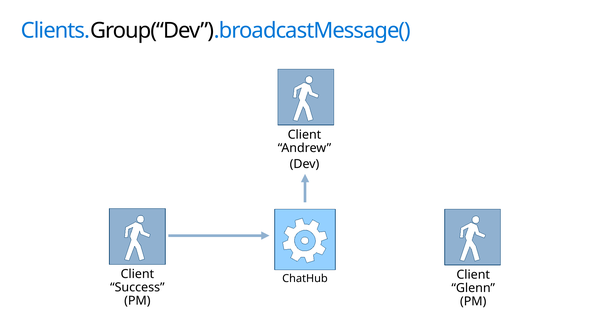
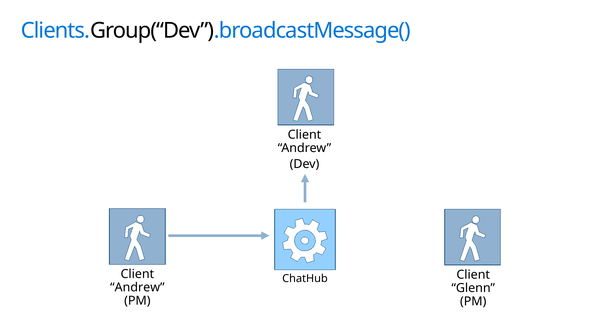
Success at (137, 288): Success -> Andrew
